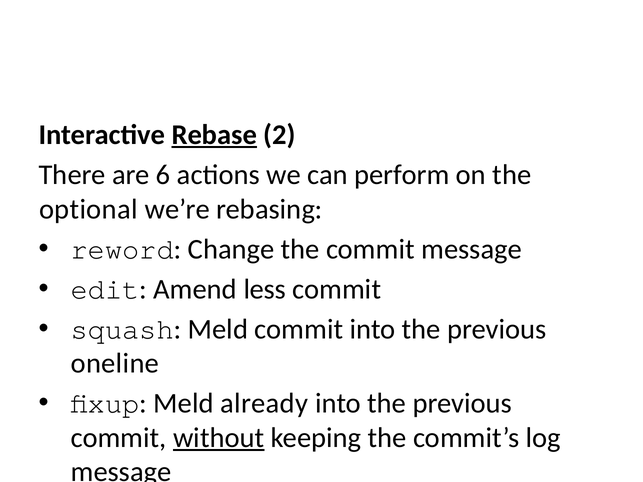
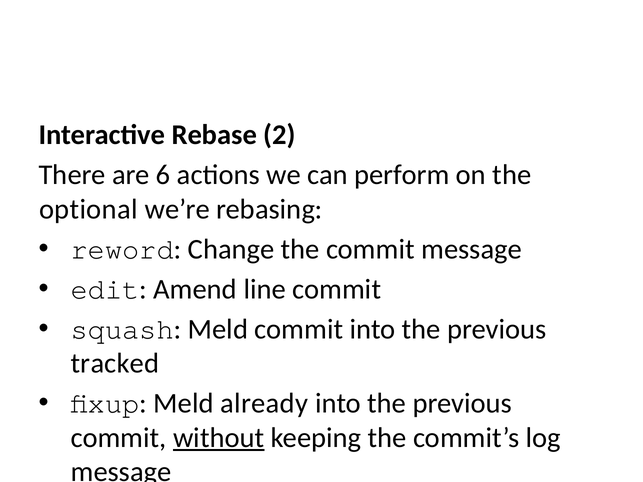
Rebase at (214, 135) underline: present -> none
less: less -> line
oneline: oneline -> tracked
